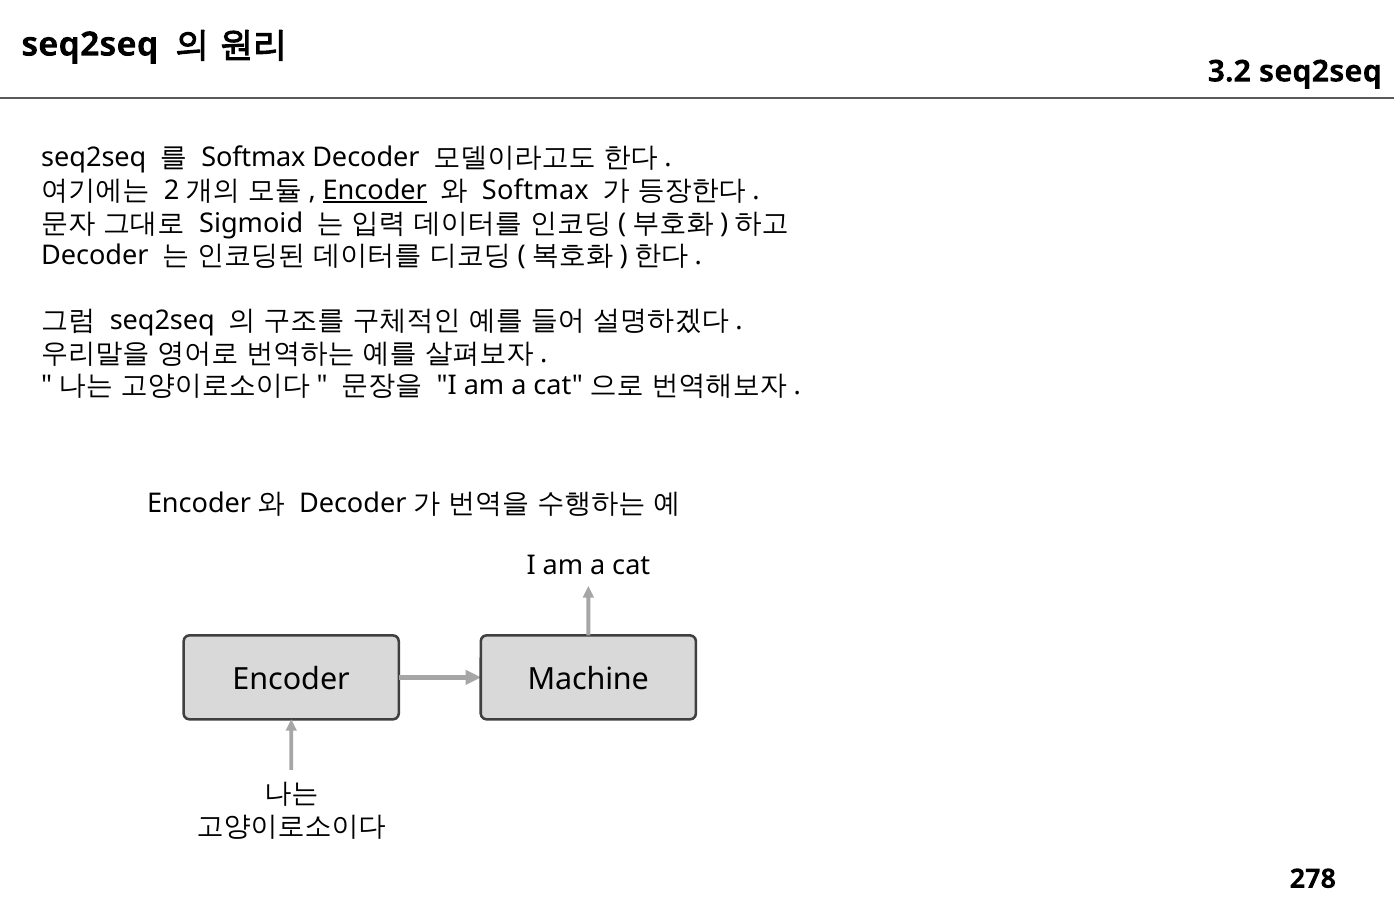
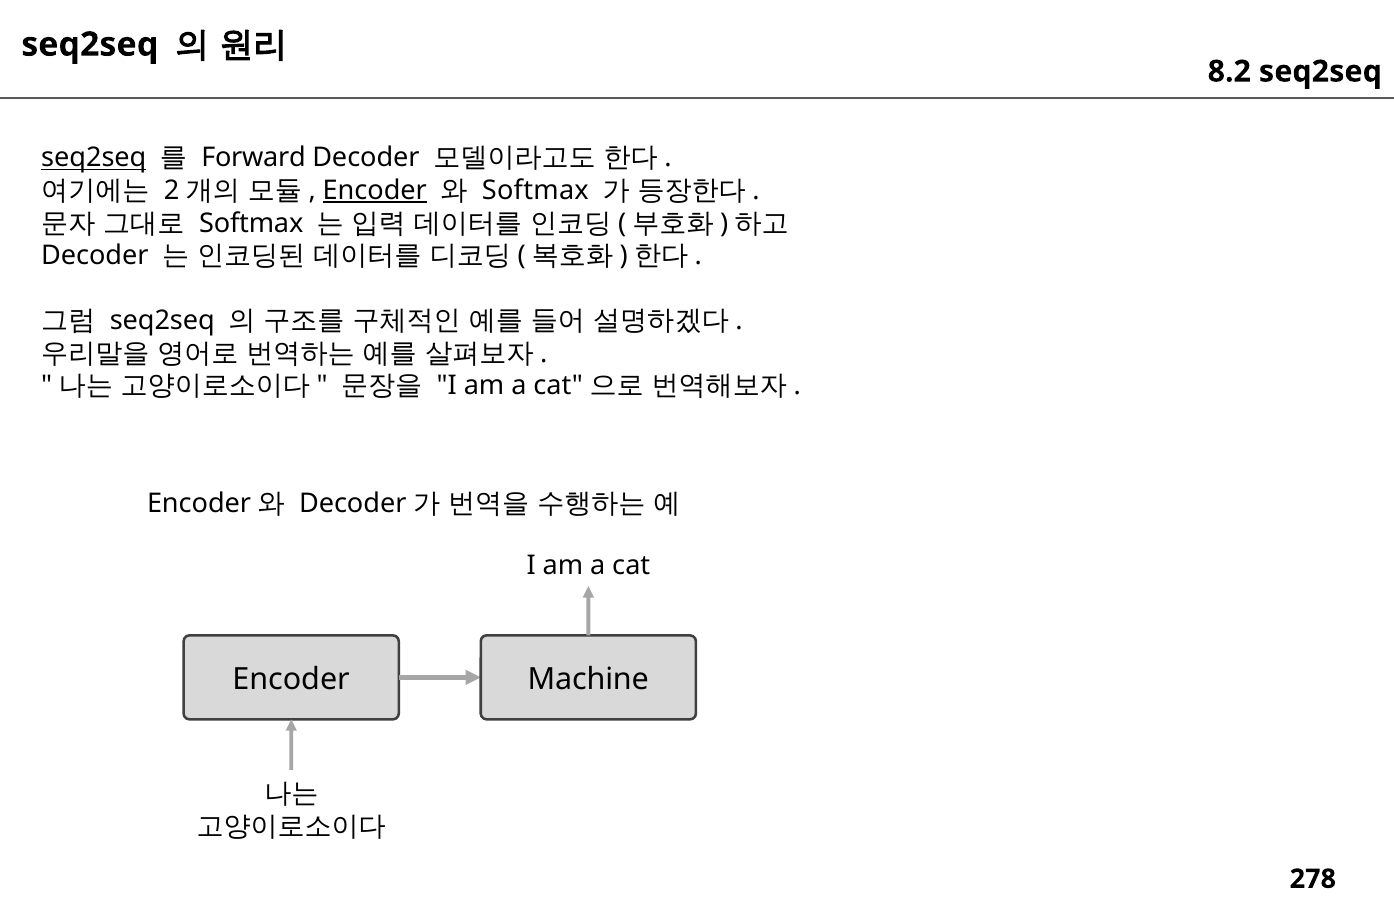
3.2: 3.2 -> 8.2
seq2seq at (94, 158) underline: none -> present
Softmax at (253, 158): Softmax -> Forward
Sigmoid at (251, 223): Sigmoid -> Softmax
